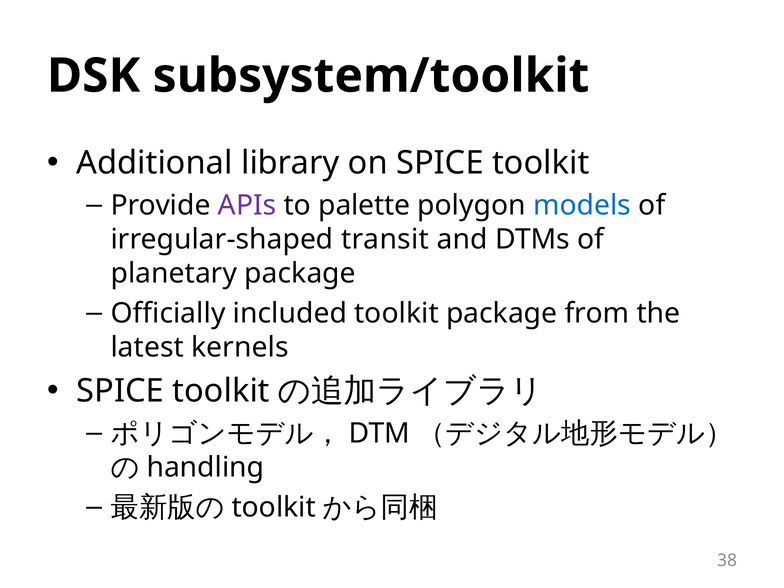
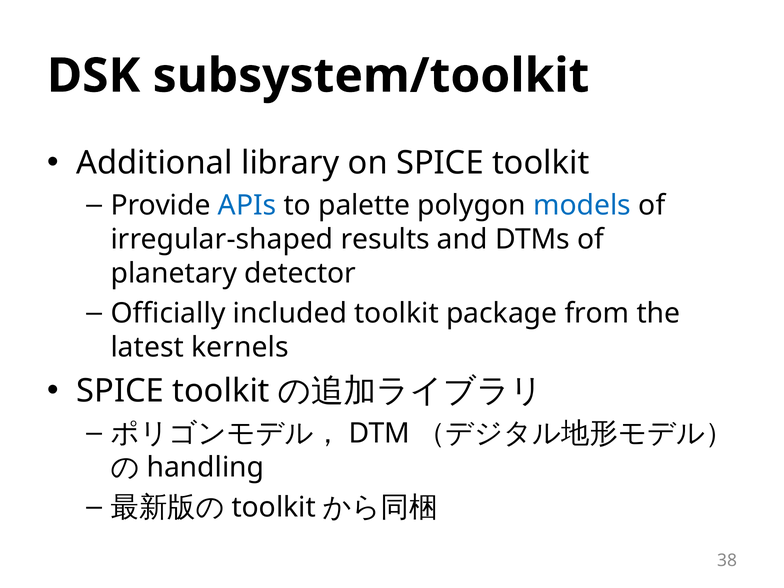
APIs colour: purple -> blue
transit: transit -> results
planetary package: package -> detector
